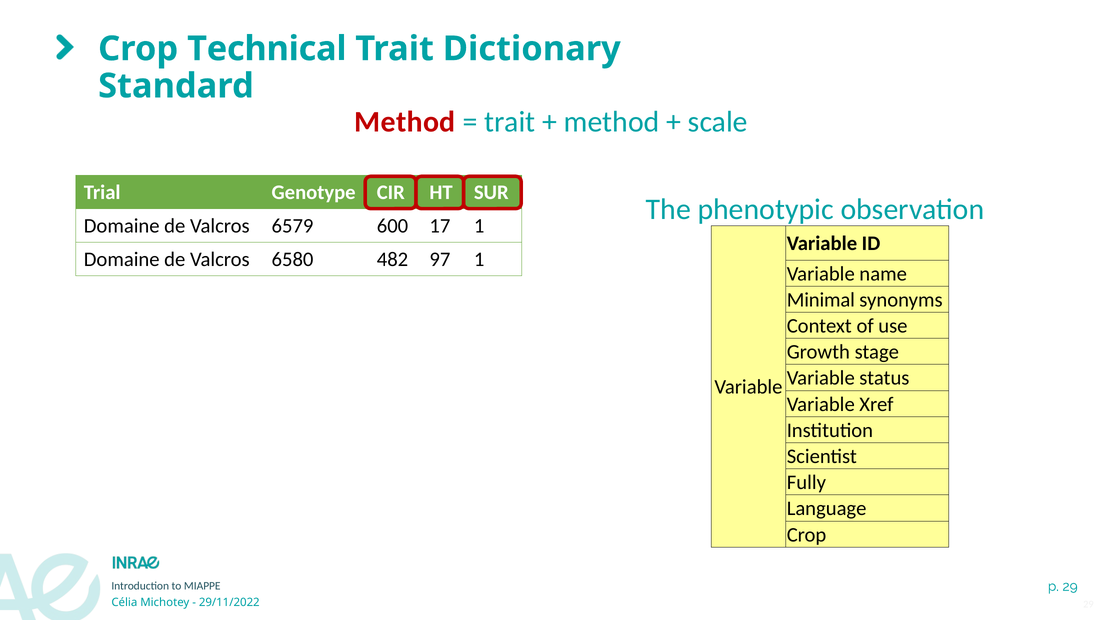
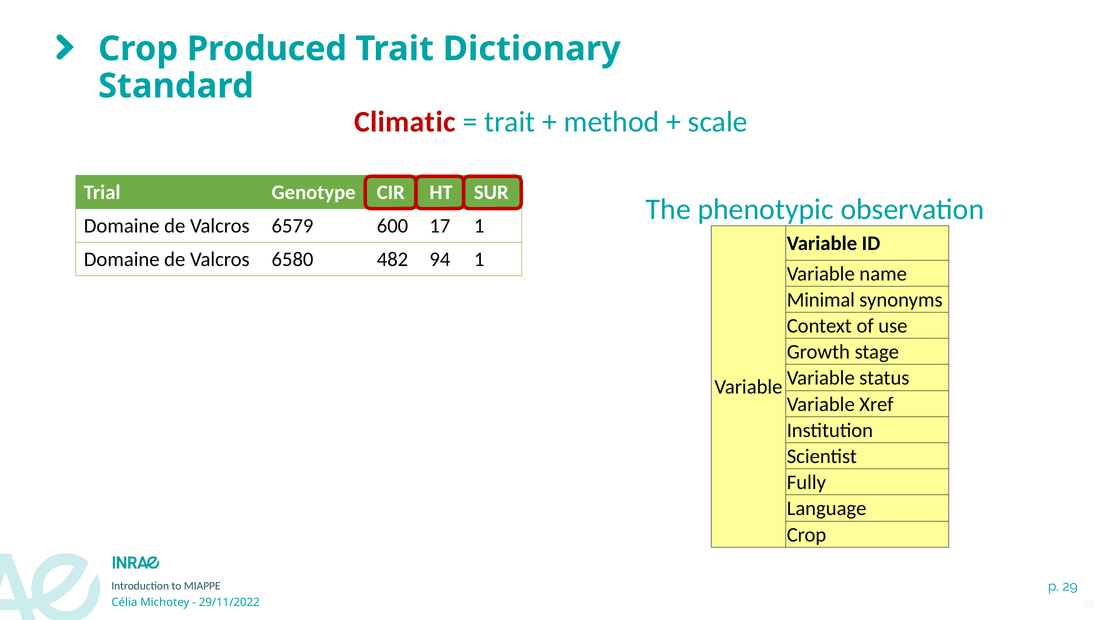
Technical: Technical -> Produced
Method at (405, 122): Method -> Climatic
97: 97 -> 94
